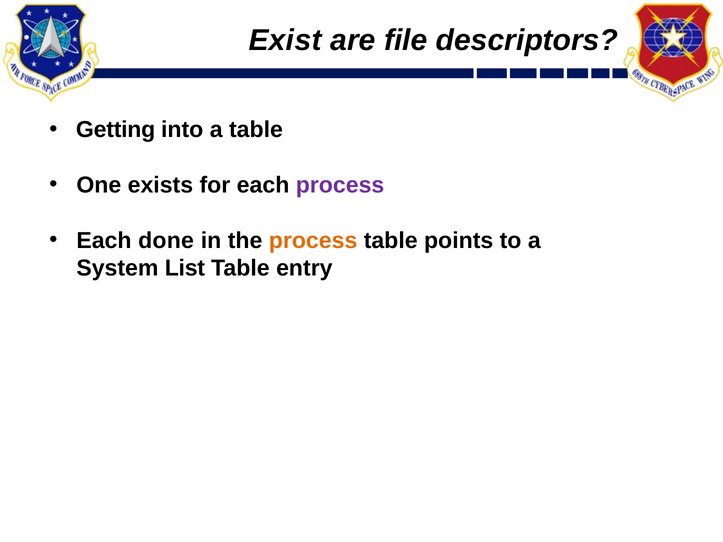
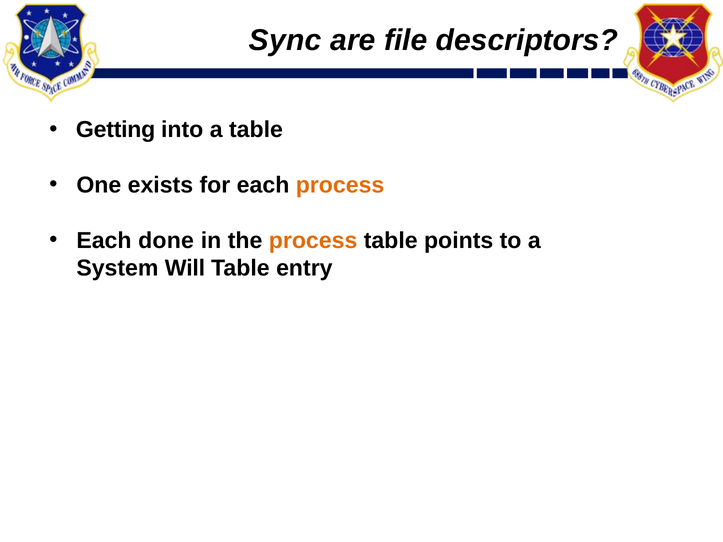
Exist: Exist -> Sync
process at (340, 185) colour: purple -> orange
List: List -> Will
